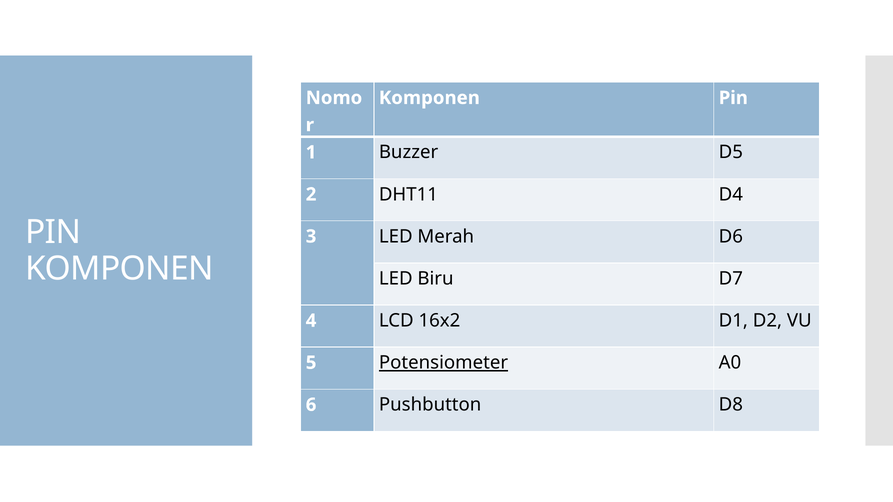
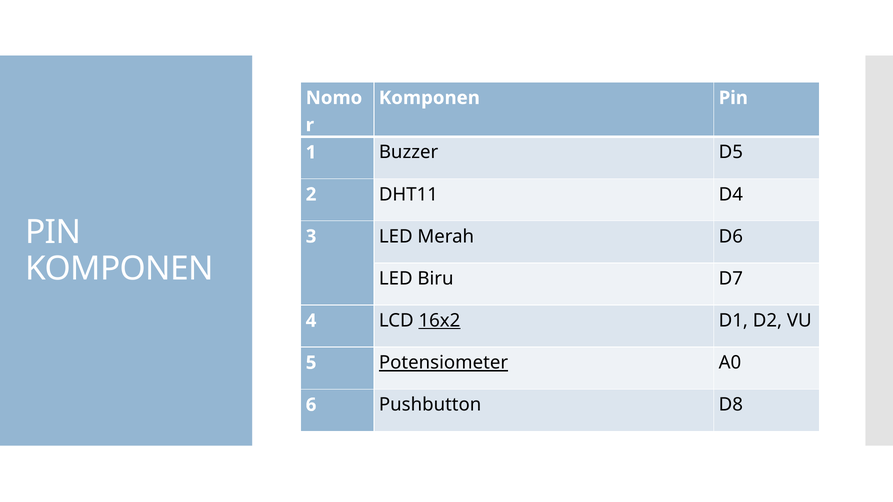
16x2 underline: none -> present
